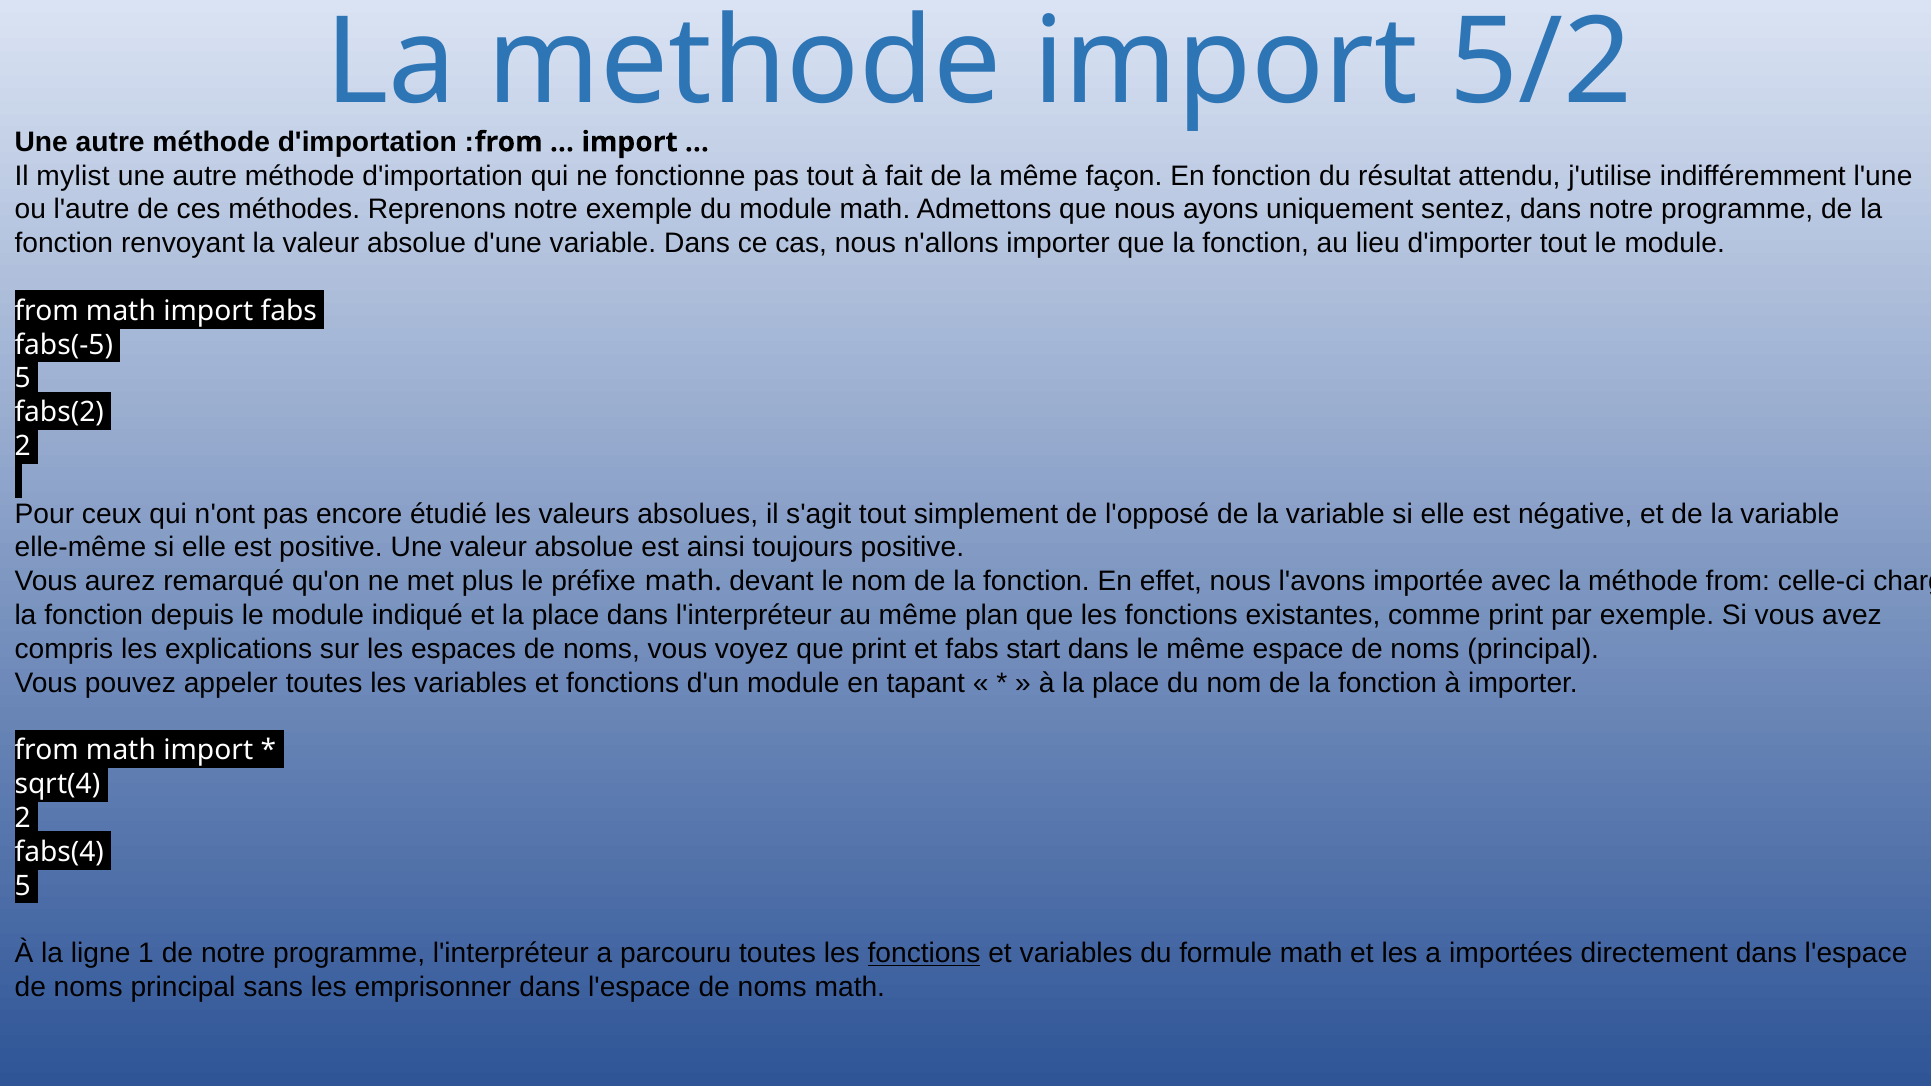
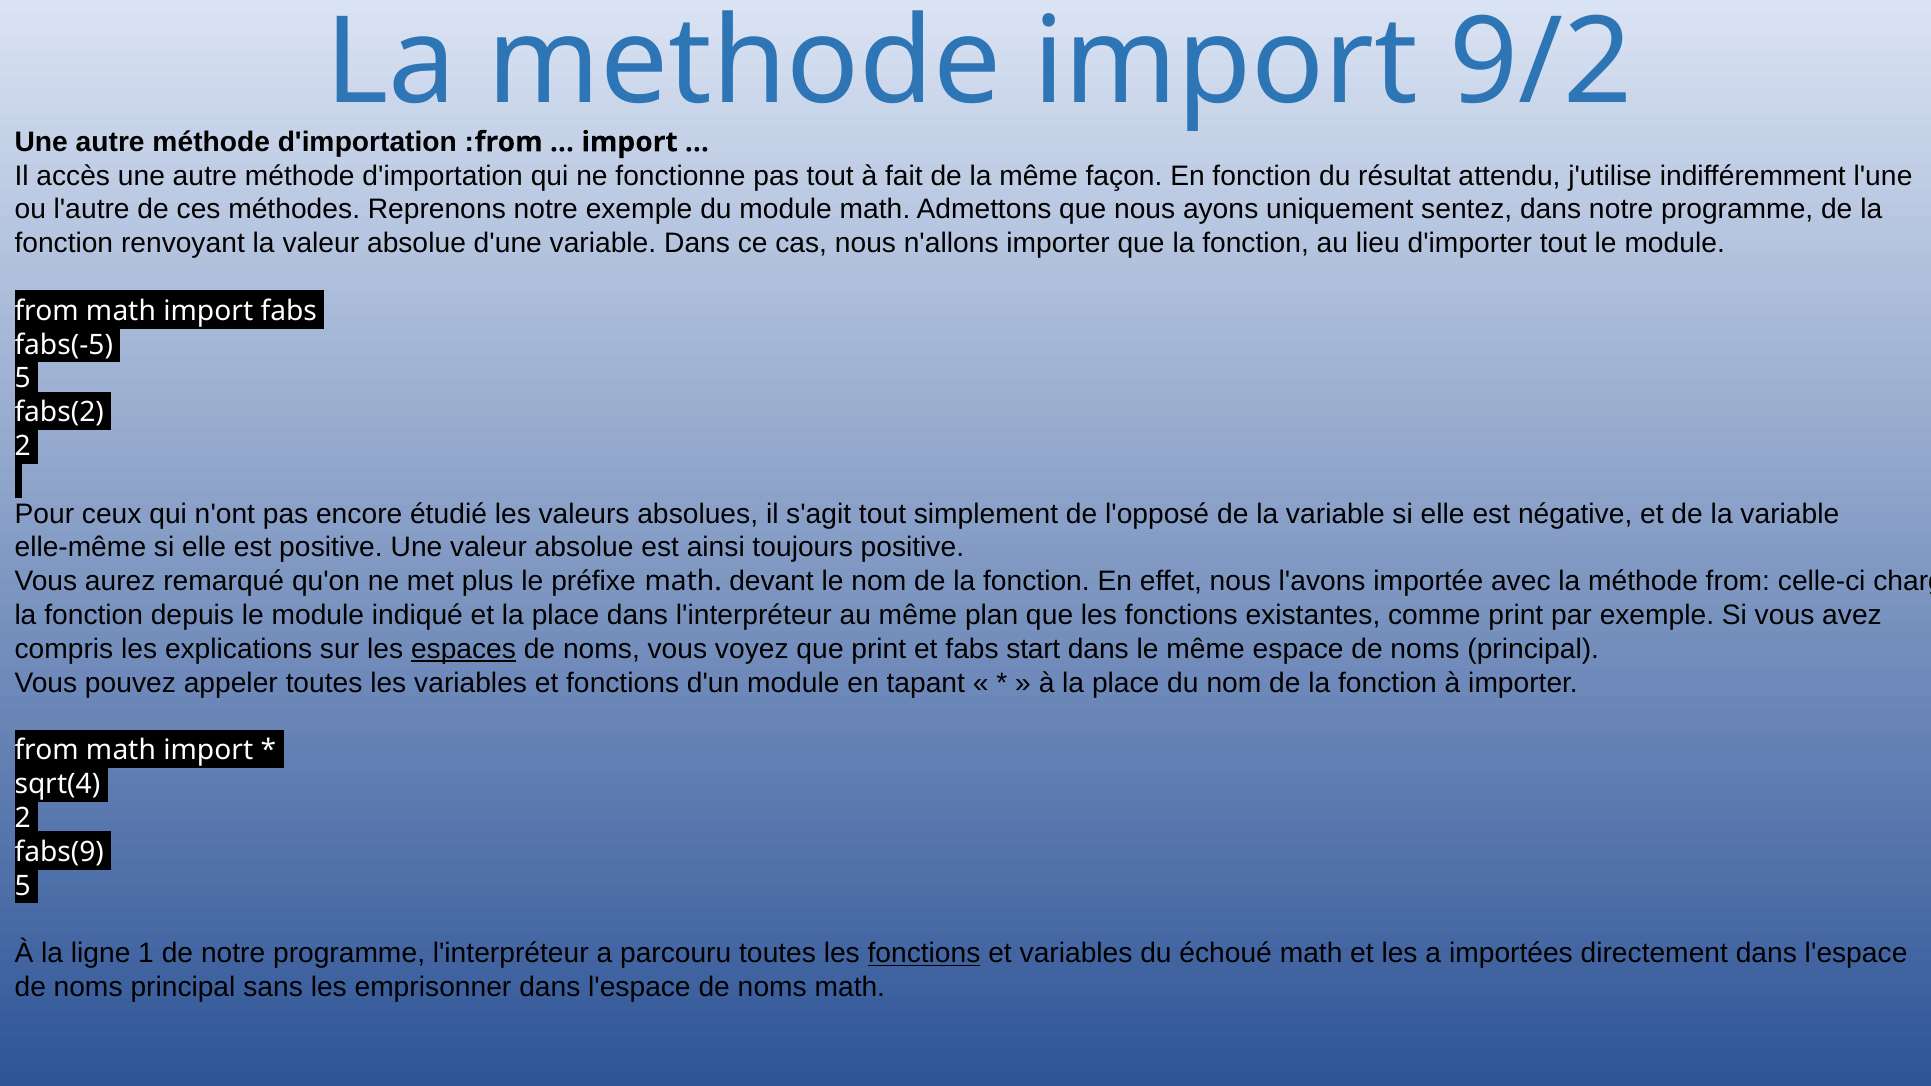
5/2: 5/2 -> 9/2
mylist: mylist -> accès
espaces underline: none -> present
fabs(4: fabs(4 -> fabs(9
formule: formule -> échoué
